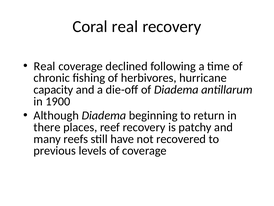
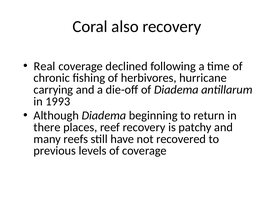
Coral real: real -> also
capacity: capacity -> carrying
1900: 1900 -> 1993
